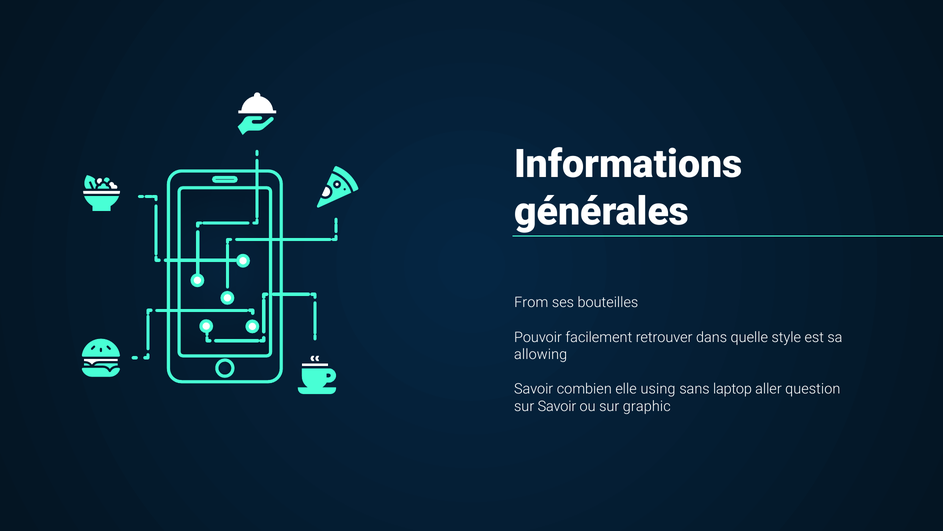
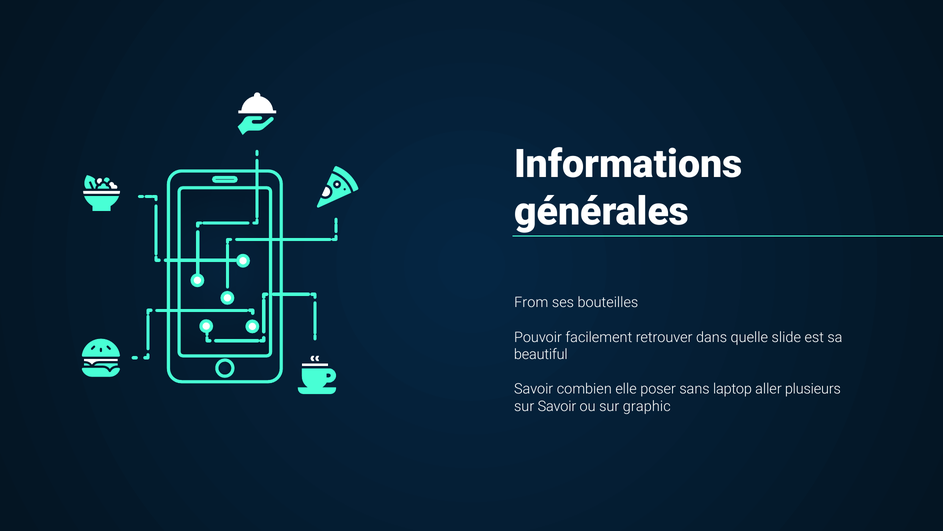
style: style -> slide
allowing: allowing -> beautiful
using: using -> poser
question: question -> plusieurs
